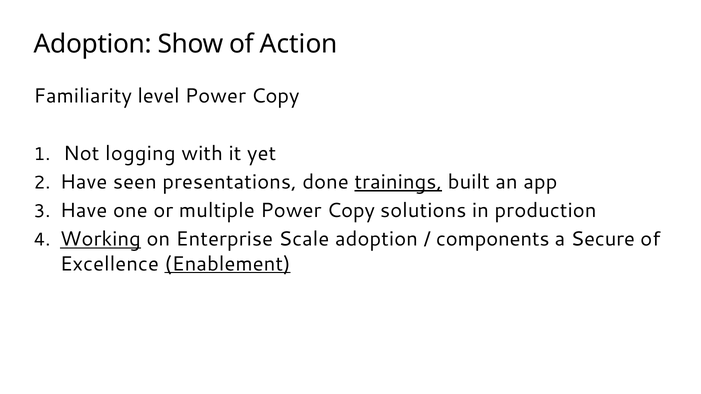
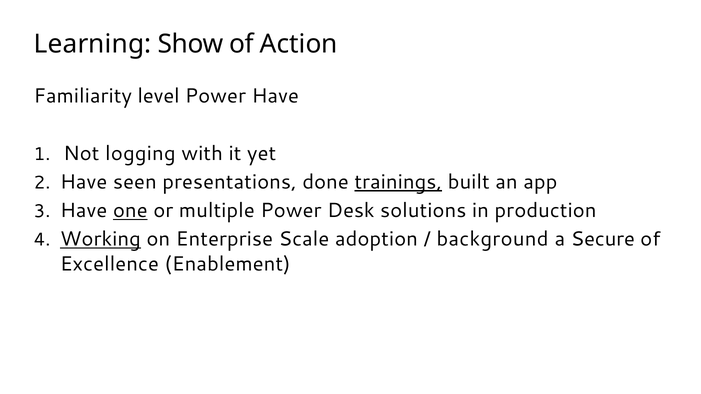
Adoption at (93, 44): Adoption -> Learning
Copy at (275, 96): Copy -> Have
one underline: none -> present
multiple Power Copy: Copy -> Desk
components: components -> background
Enablement underline: present -> none
